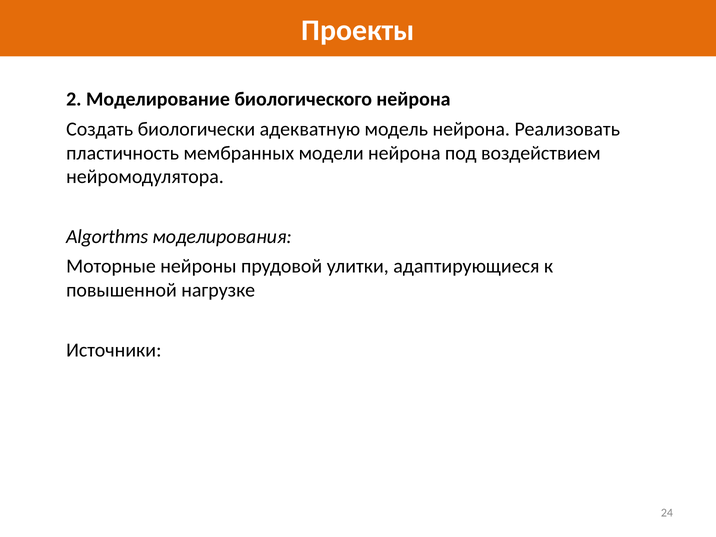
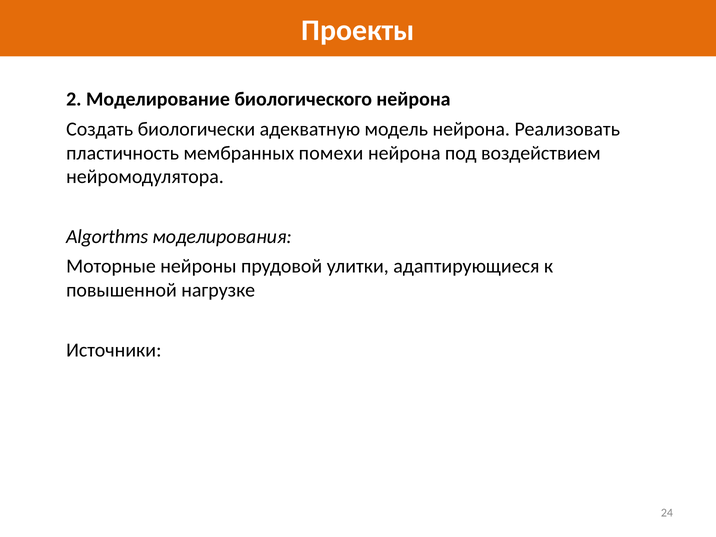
модели: модели -> помехи
